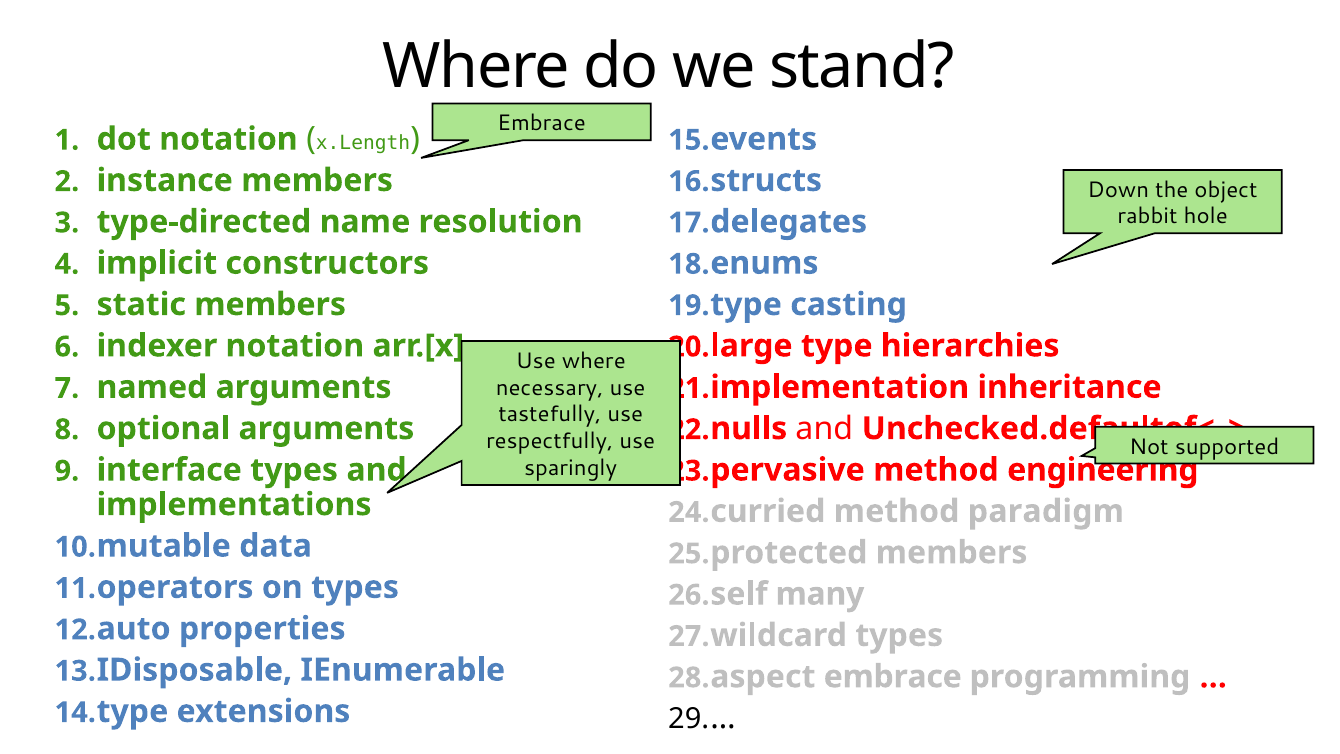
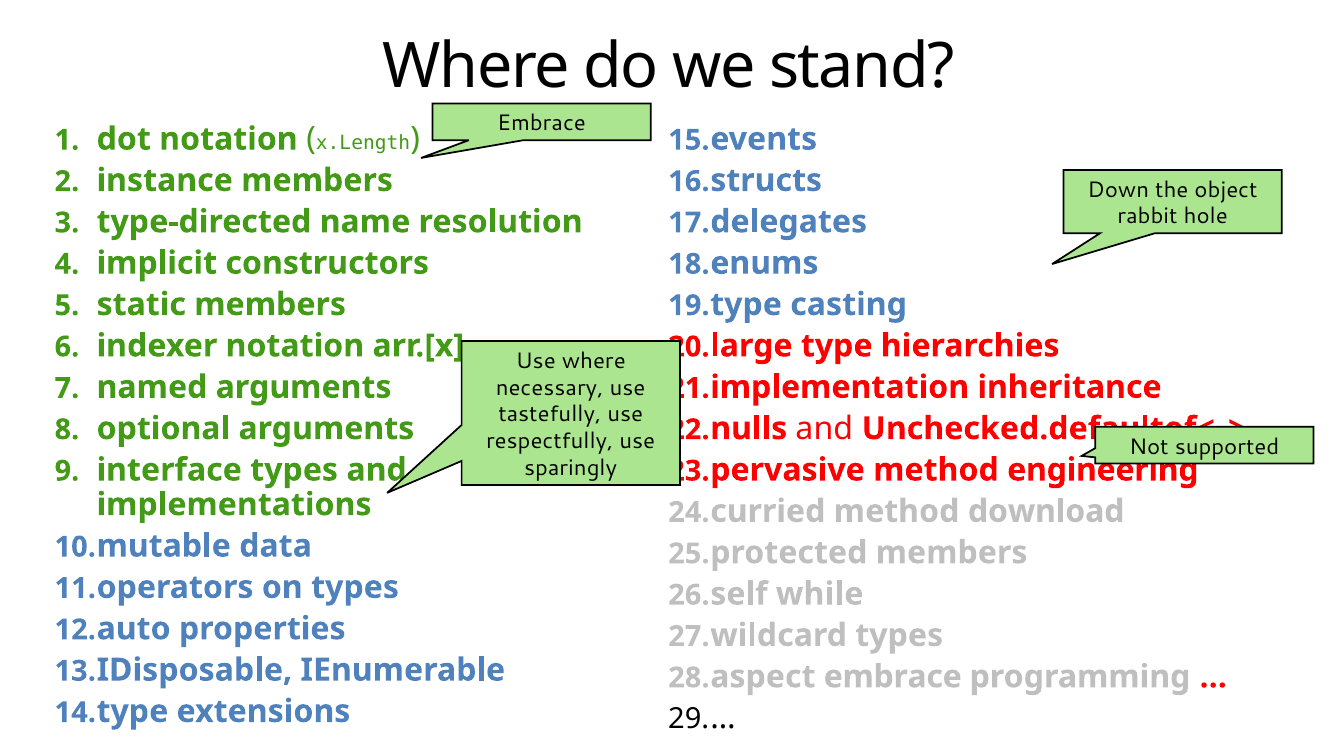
paradigm: paradigm -> download
many: many -> while
